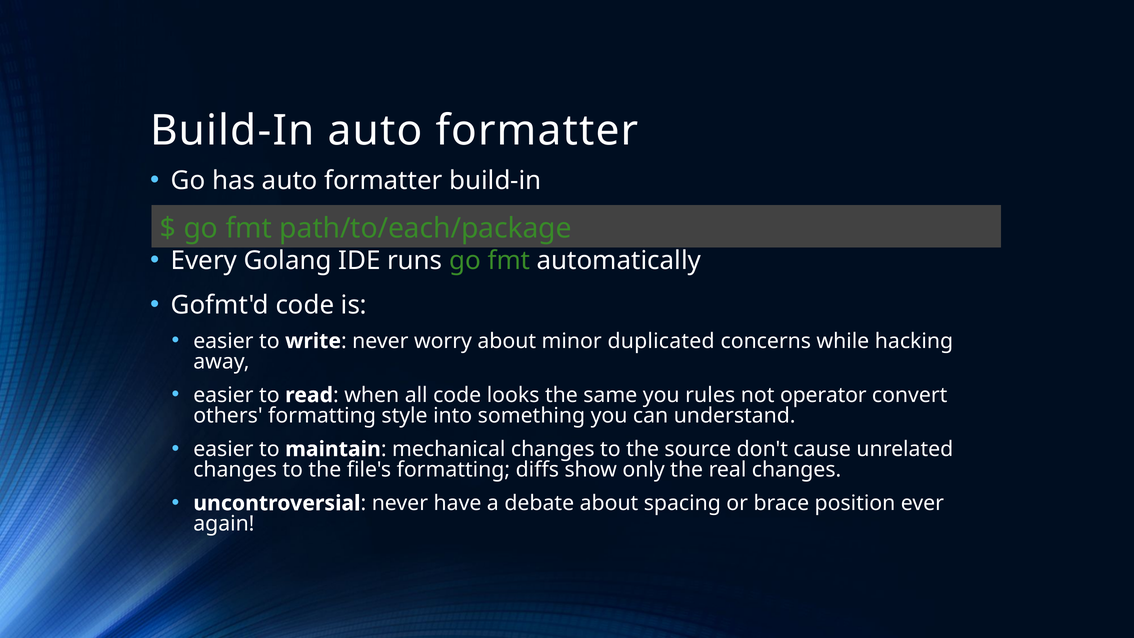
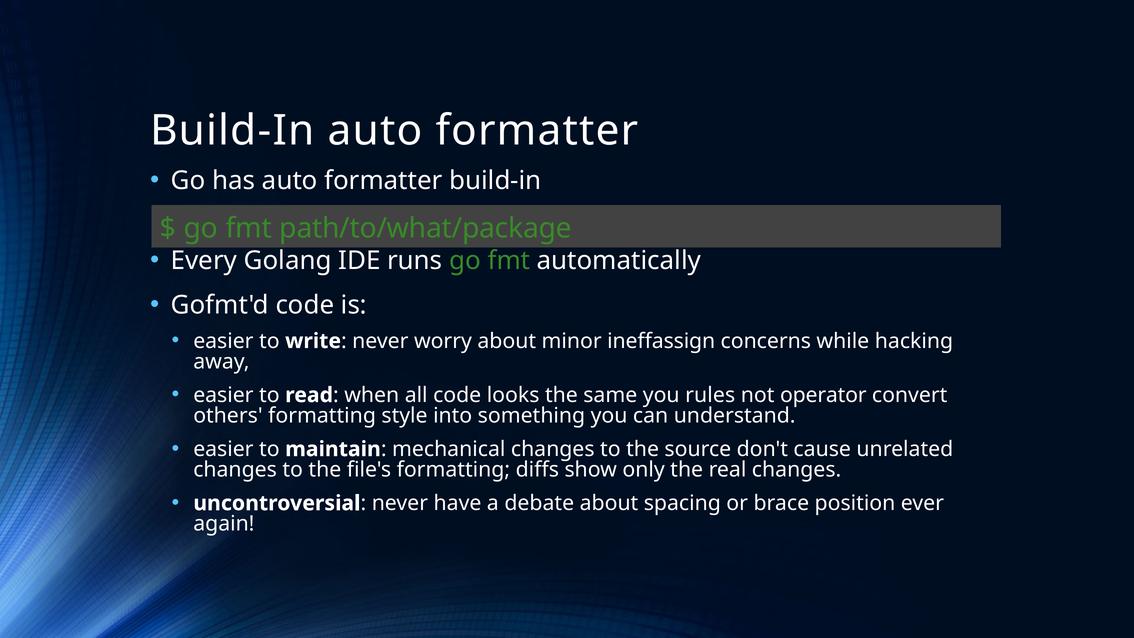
path/to/each/package: path/to/each/package -> path/to/what/package
duplicated: duplicated -> ineffassign
